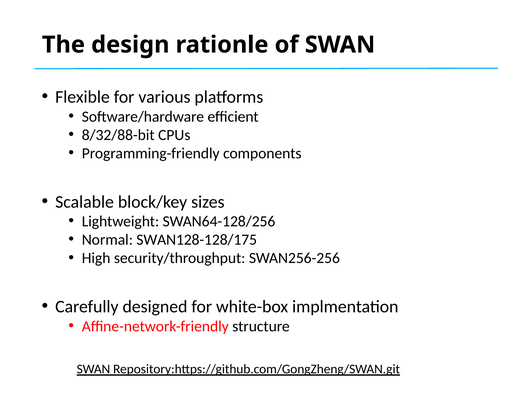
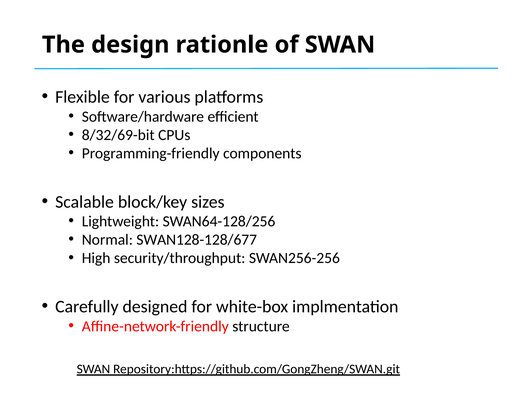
8/32/88-bit: 8/32/88-bit -> 8/32/69-bit
SWAN128-128/175: SWAN128-128/175 -> SWAN128-128/677
